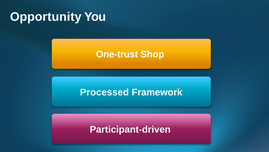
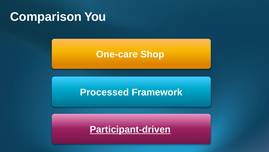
Opportunity: Opportunity -> Comparison
One-trust: One-trust -> One-care
Participant-driven underline: none -> present
